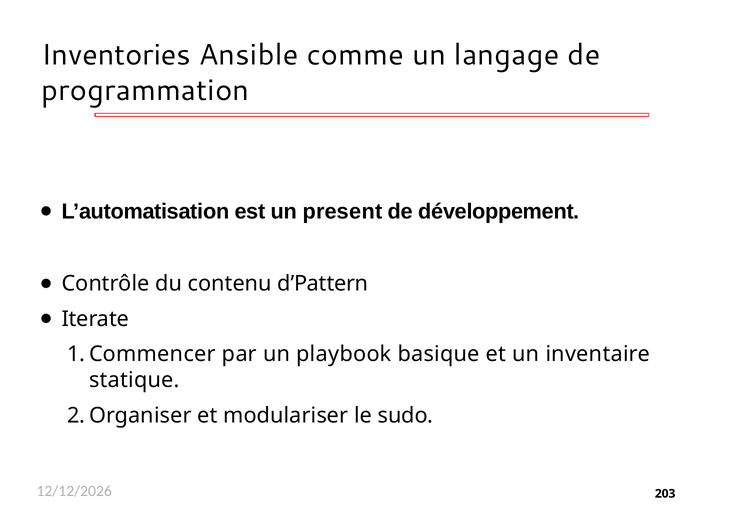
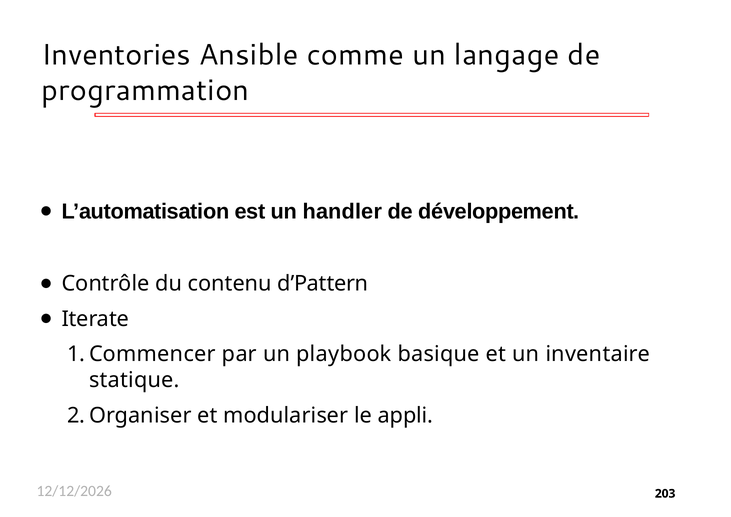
present: present -> handler
sudo: sudo -> appli
